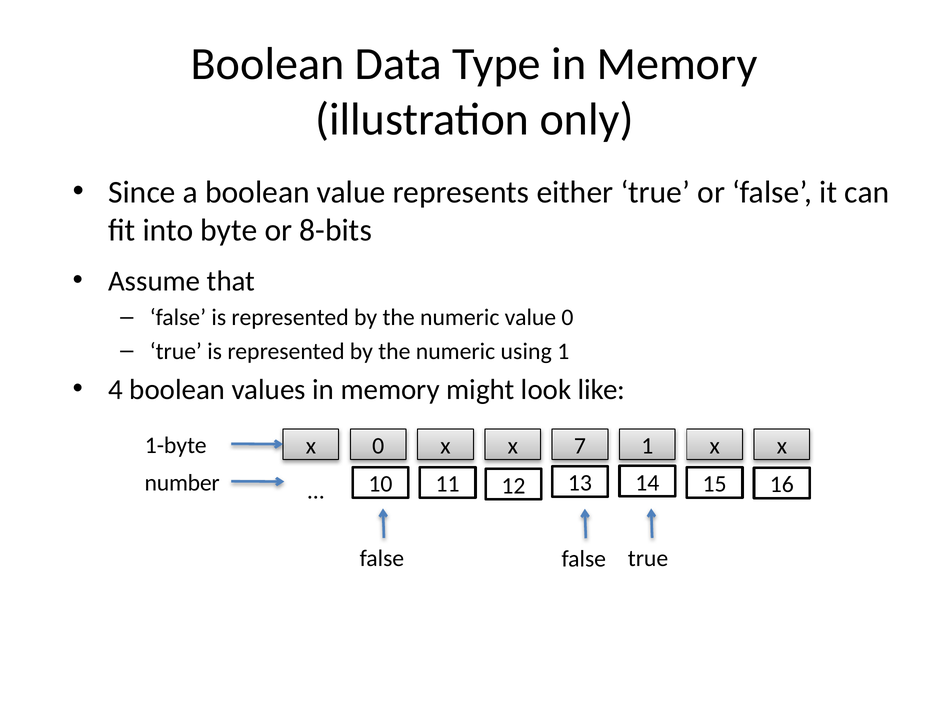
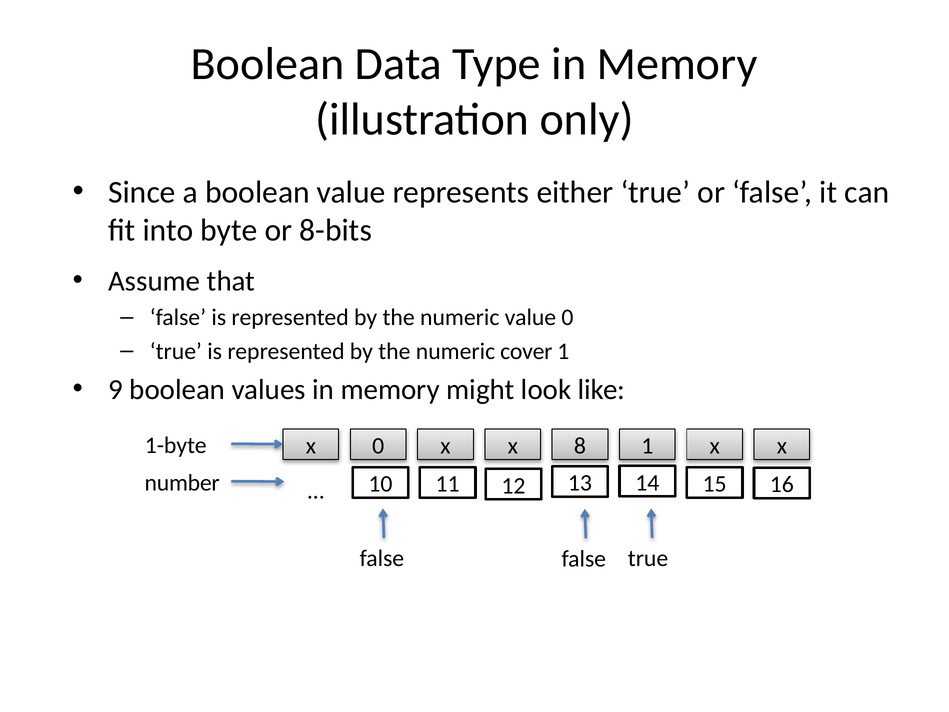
using: using -> cover
4: 4 -> 9
7: 7 -> 8
